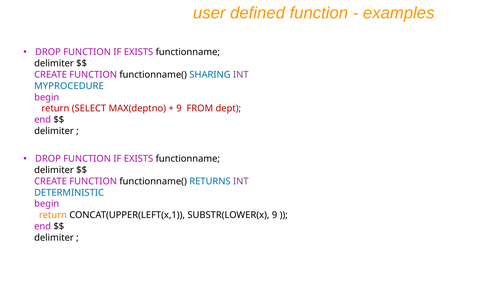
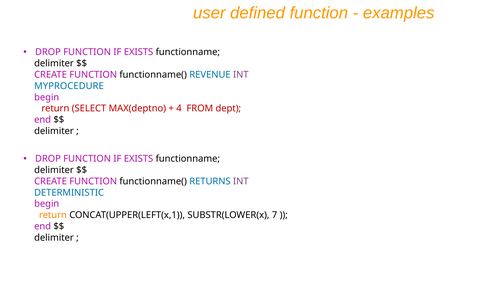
SHARING: SHARING -> REVENUE
9 at (179, 108): 9 -> 4
SUBSTR(LOWER(x 9: 9 -> 7
